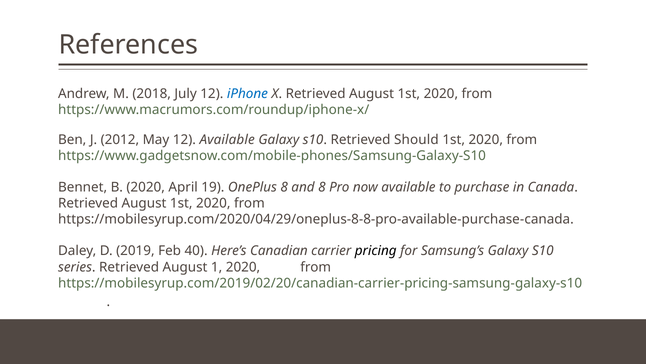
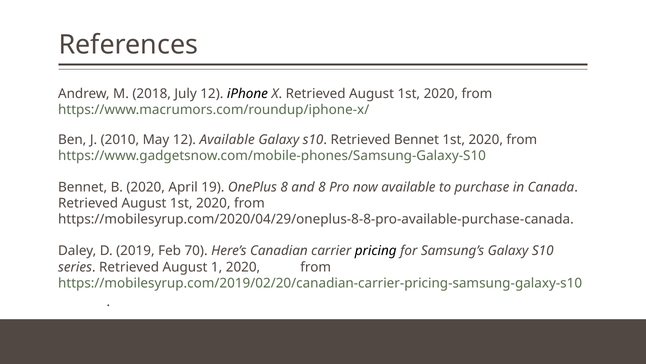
iPhone colour: blue -> black
2012: 2012 -> 2010
Retrieved Should: Should -> Bennet
40: 40 -> 70
